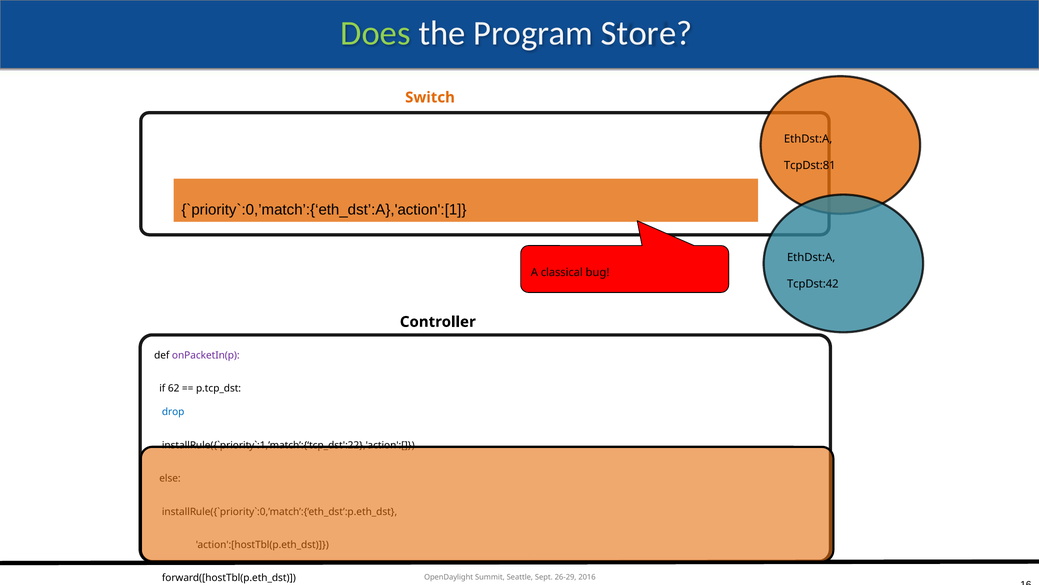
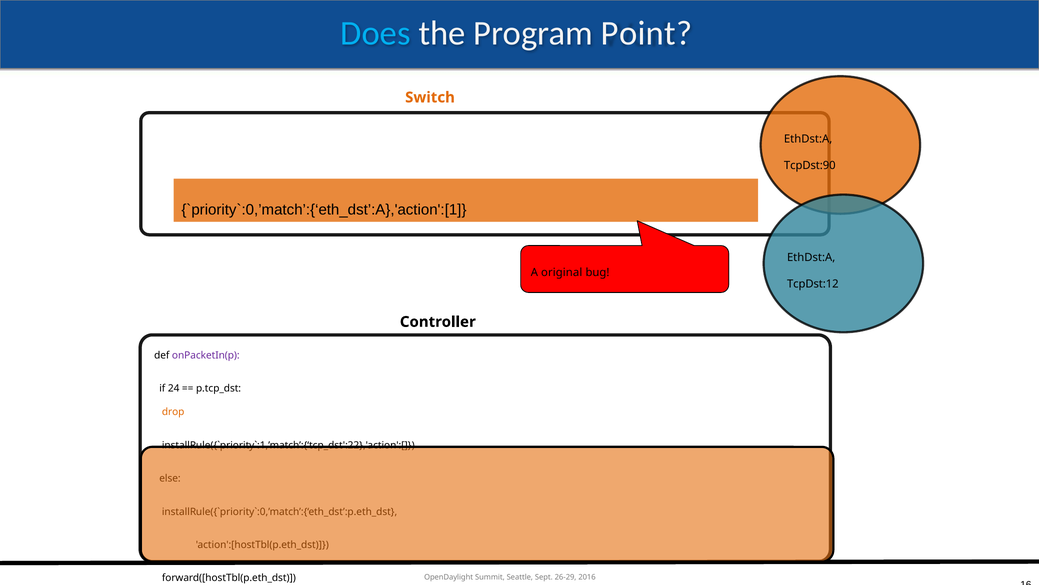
Does colour: light green -> light blue
Store: Store -> Point
TcpDst:81: TcpDst:81 -> TcpDst:90
classical: classical -> original
TcpDst:42: TcpDst:42 -> TcpDst:12
62: 62 -> 24
drop colour: blue -> orange
